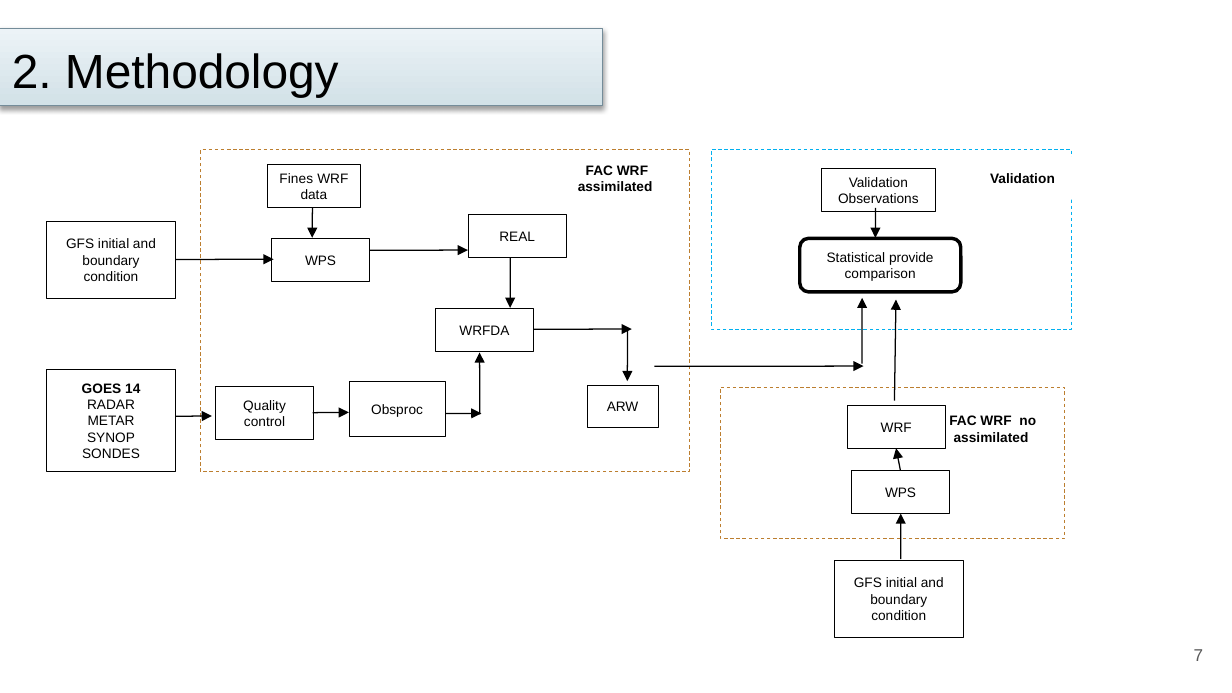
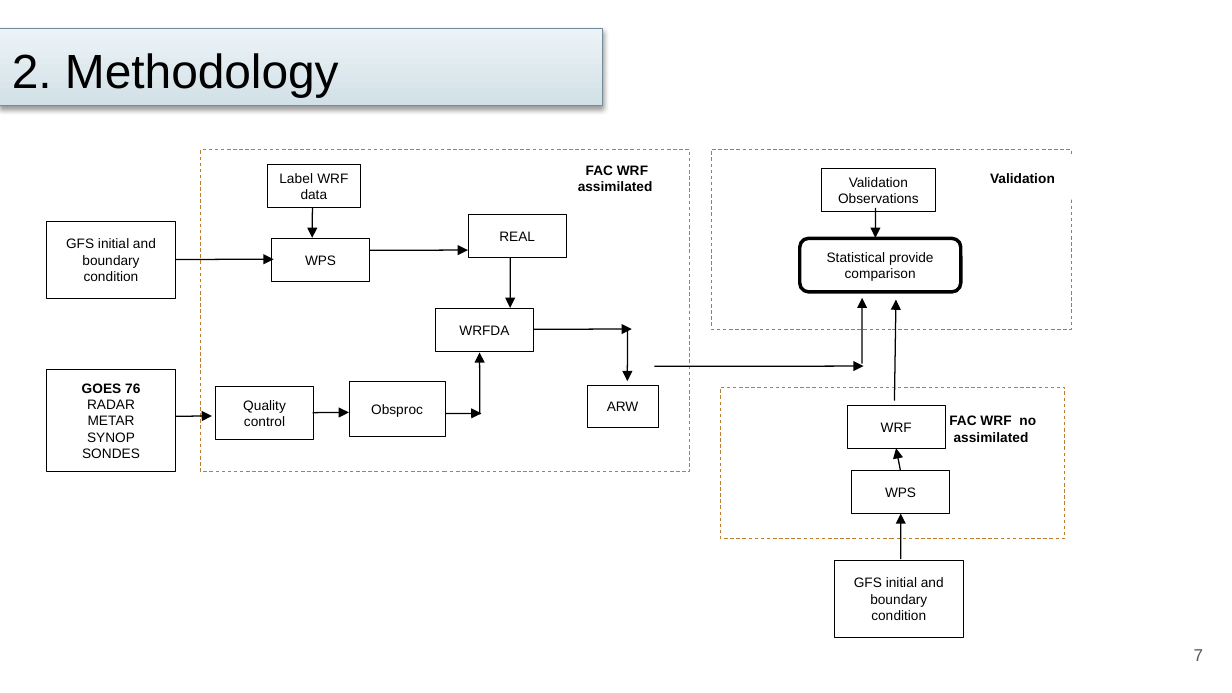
Fines: Fines -> Label
14: 14 -> 76
